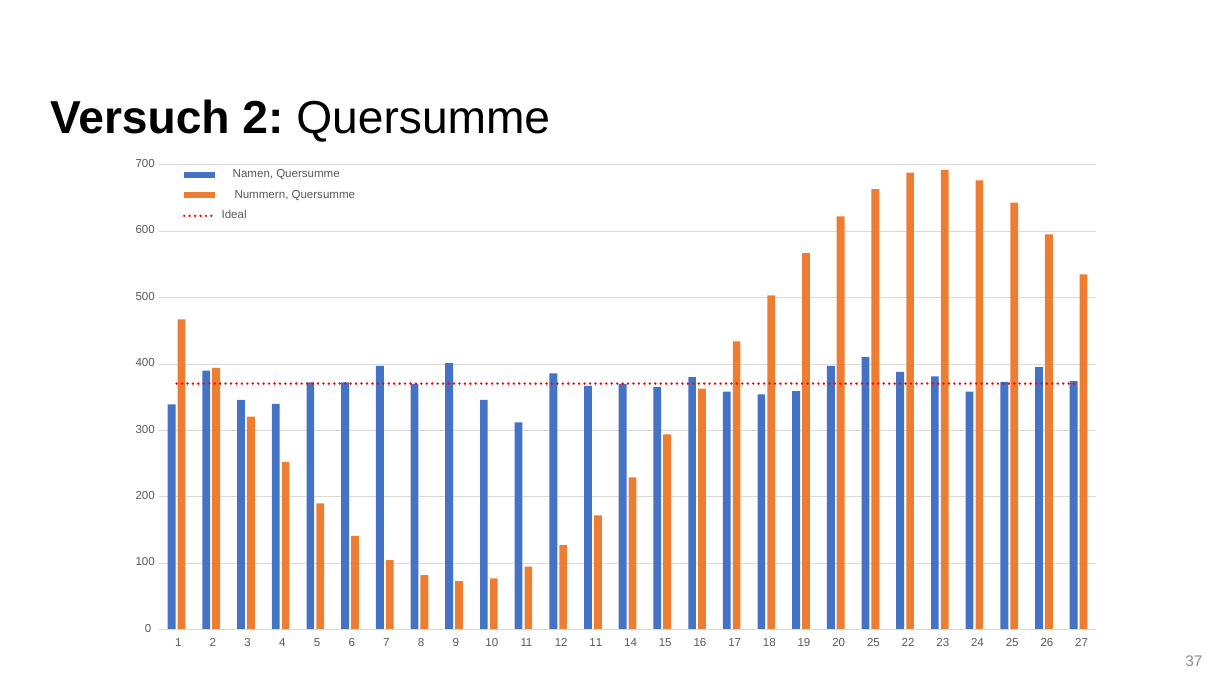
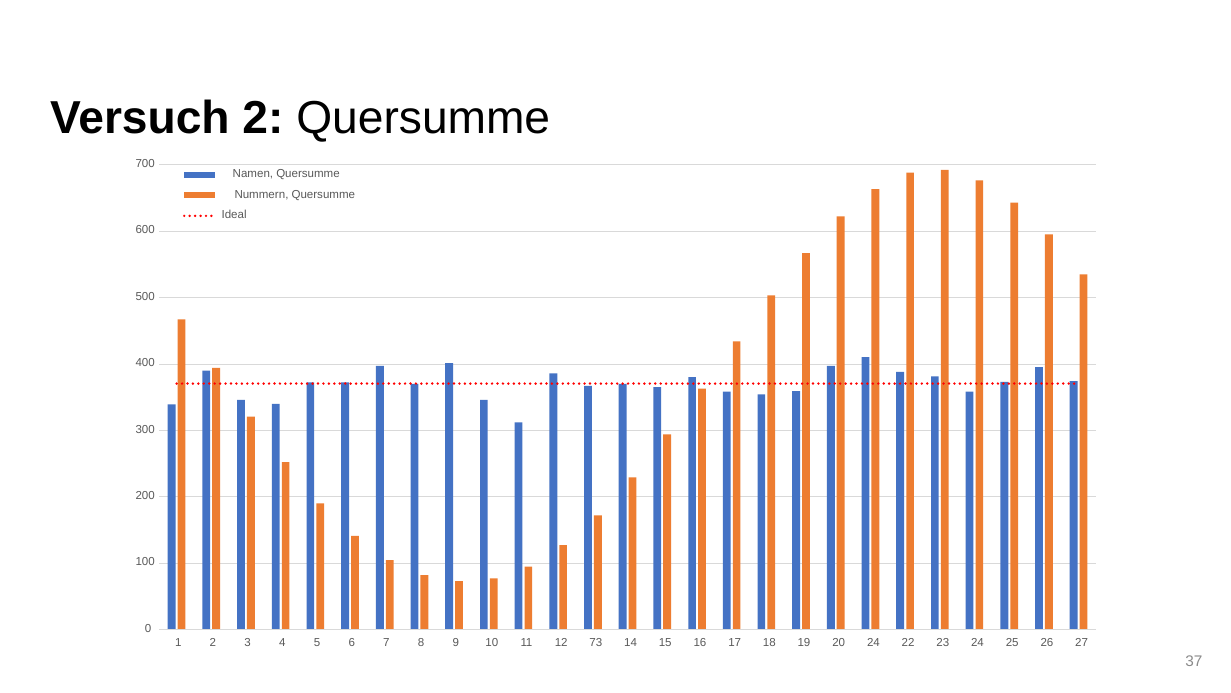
12 11: 11 -> 73
20 25: 25 -> 24
